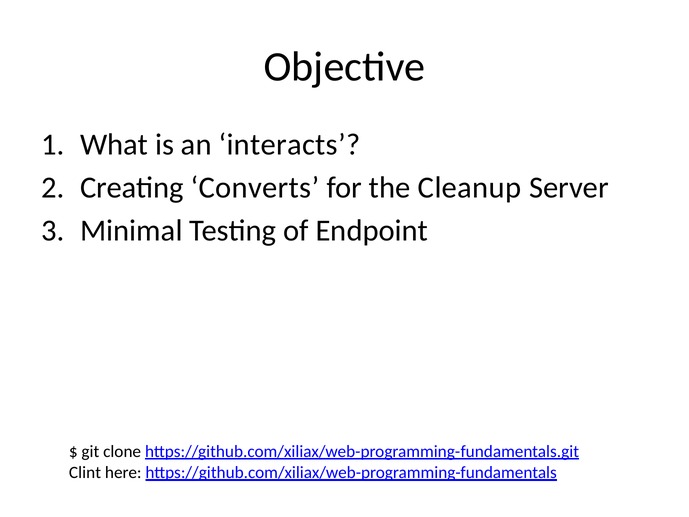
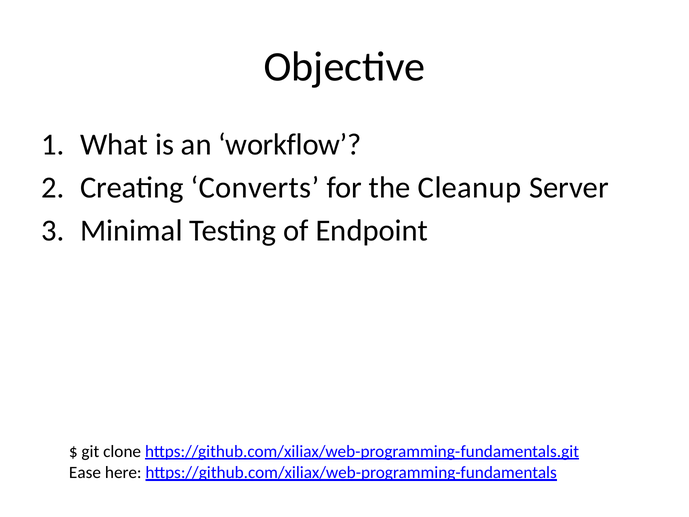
interacts: interacts -> workflow
Clint: Clint -> Ease
